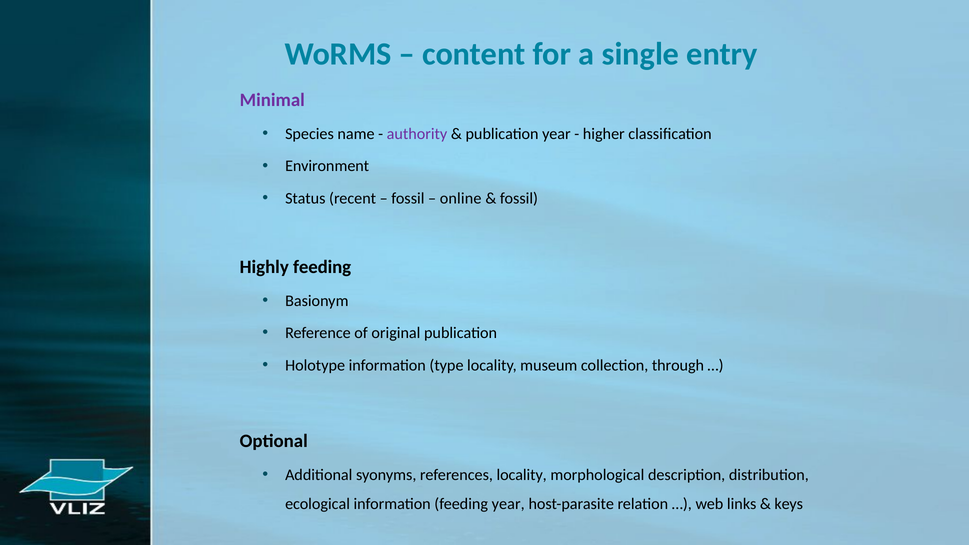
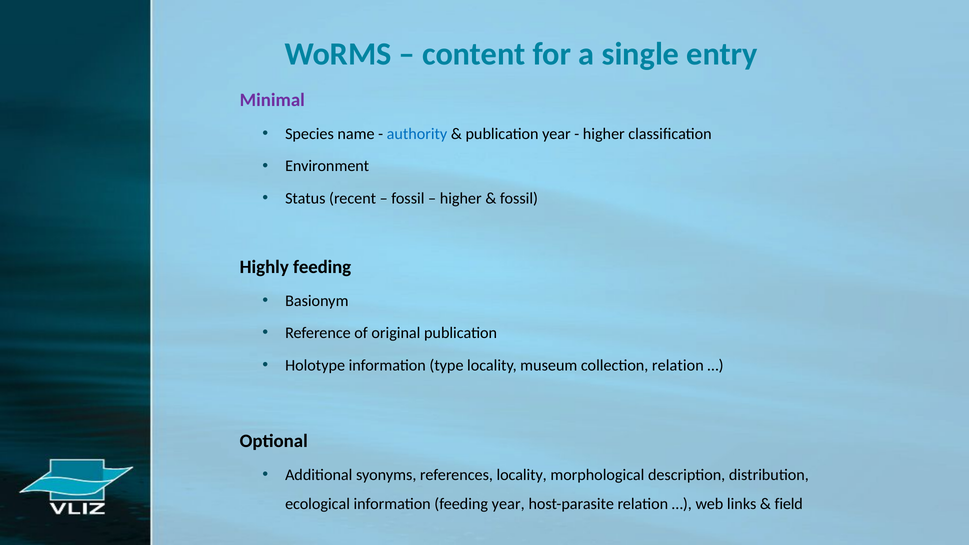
authority colour: purple -> blue
online at (461, 198): online -> higher
collection through: through -> relation
keys: keys -> field
